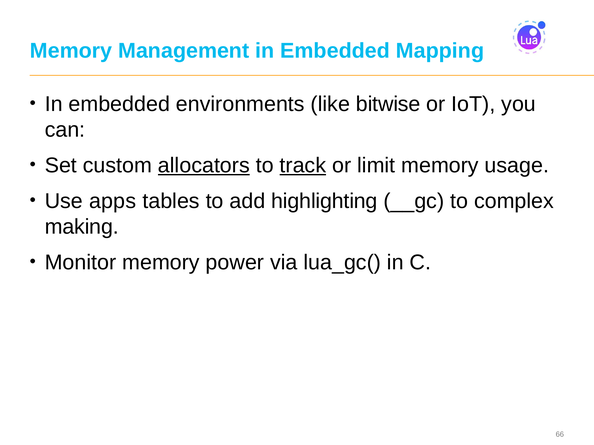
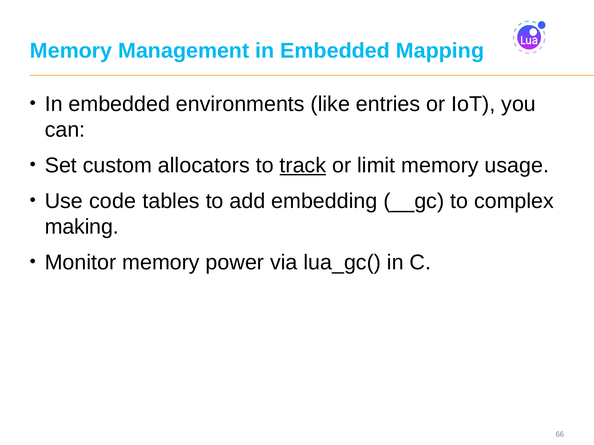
bitwise: bitwise -> entries
allocators underline: present -> none
apps: apps -> code
highlighting: highlighting -> embedding
